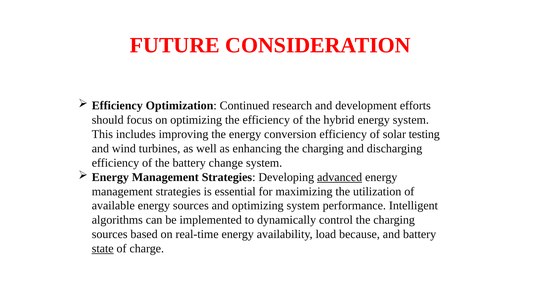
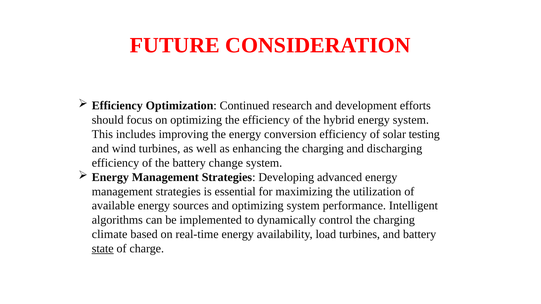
advanced underline: present -> none
sources at (110, 235): sources -> climate
load because: because -> turbines
